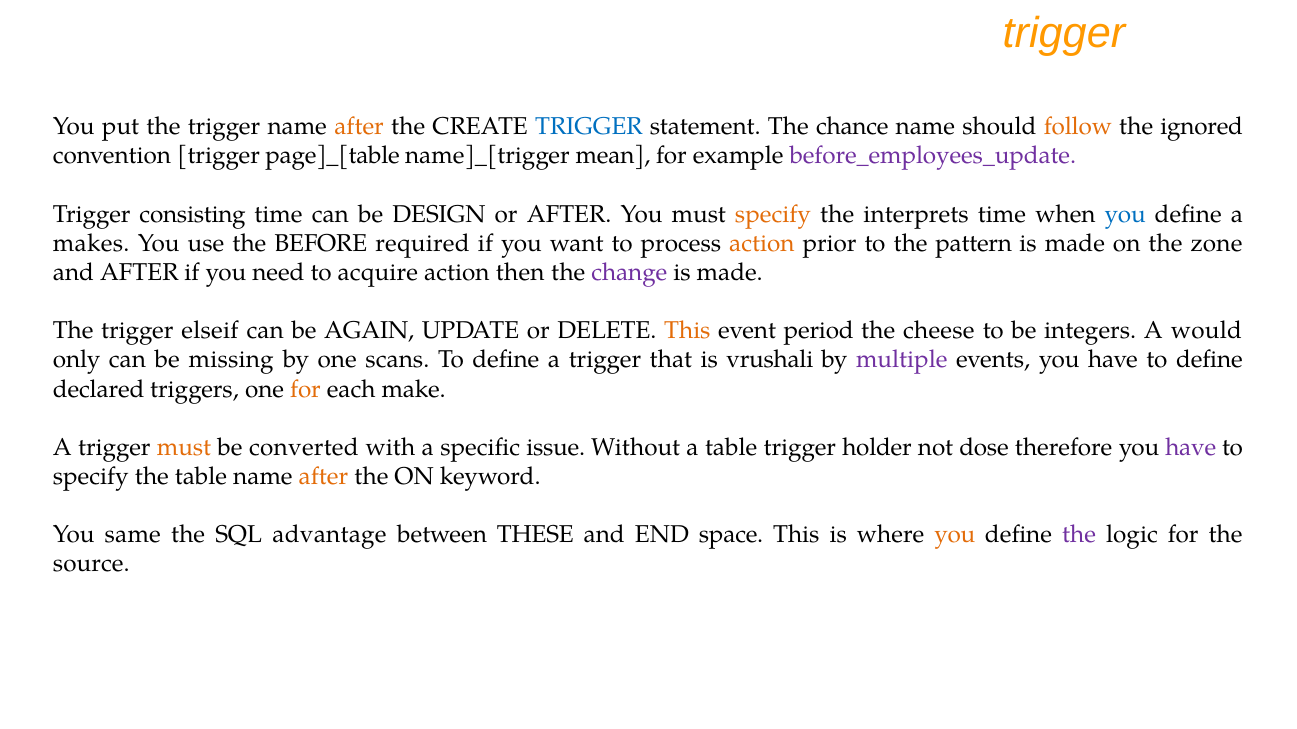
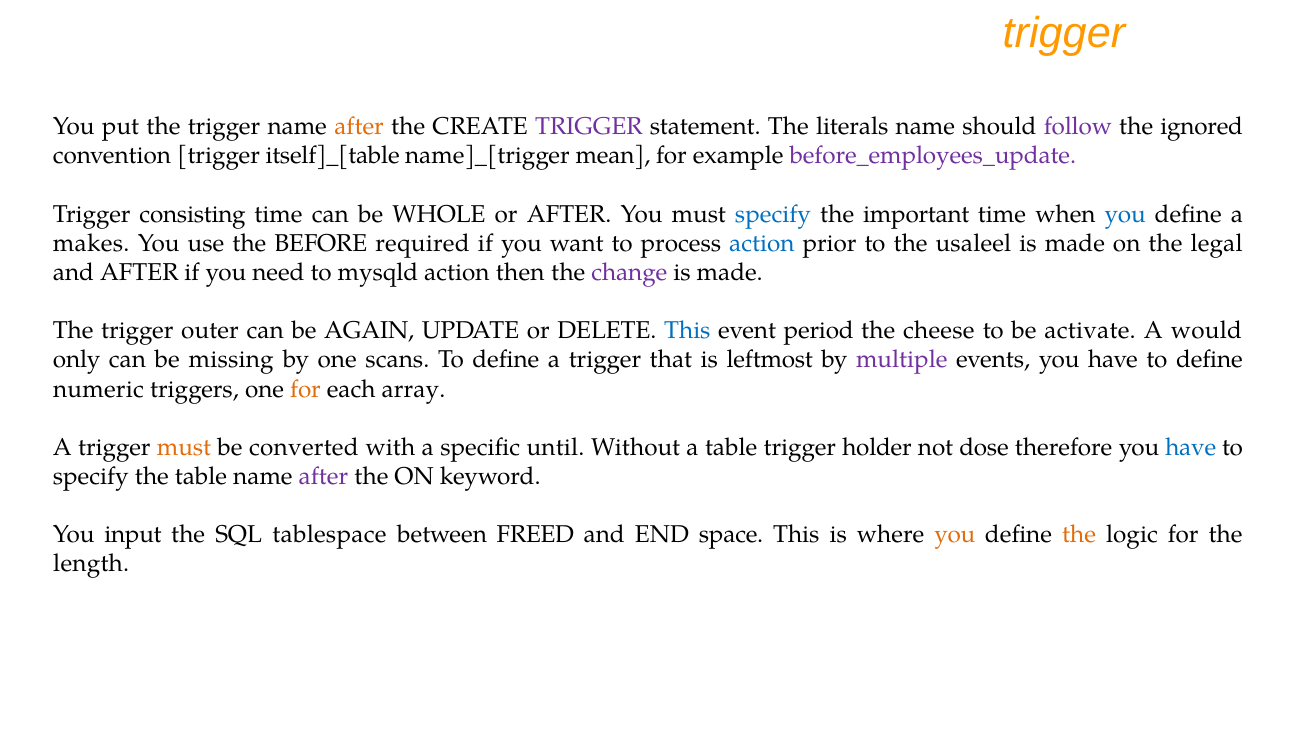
TRIGGER at (589, 127) colour: blue -> purple
chance: chance -> literals
follow colour: orange -> purple
page]_[table: page]_[table -> itself]_[table
DESIGN: DESIGN -> WHOLE
specify at (773, 214) colour: orange -> blue
interprets: interprets -> important
action at (762, 243) colour: orange -> blue
pattern: pattern -> usaleel
zone: zone -> legal
acquire: acquire -> mysqld
elseif: elseif -> outer
This at (687, 331) colour: orange -> blue
integers: integers -> activate
vrushali: vrushali -> leftmost
declared: declared -> numeric
make: make -> array
issue: issue -> until
have at (1191, 448) colour: purple -> blue
after at (323, 477) colour: orange -> purple
same: same -> input
advantage: advantage -> tablespace
THESE: THESE -> FREED
the at (1079, 535) colour: purple -> orange
source: source -> length
